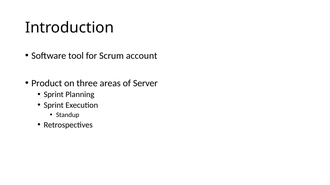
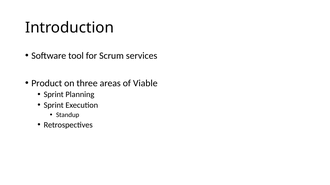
account: account -> services
Server: Server -> Viable
